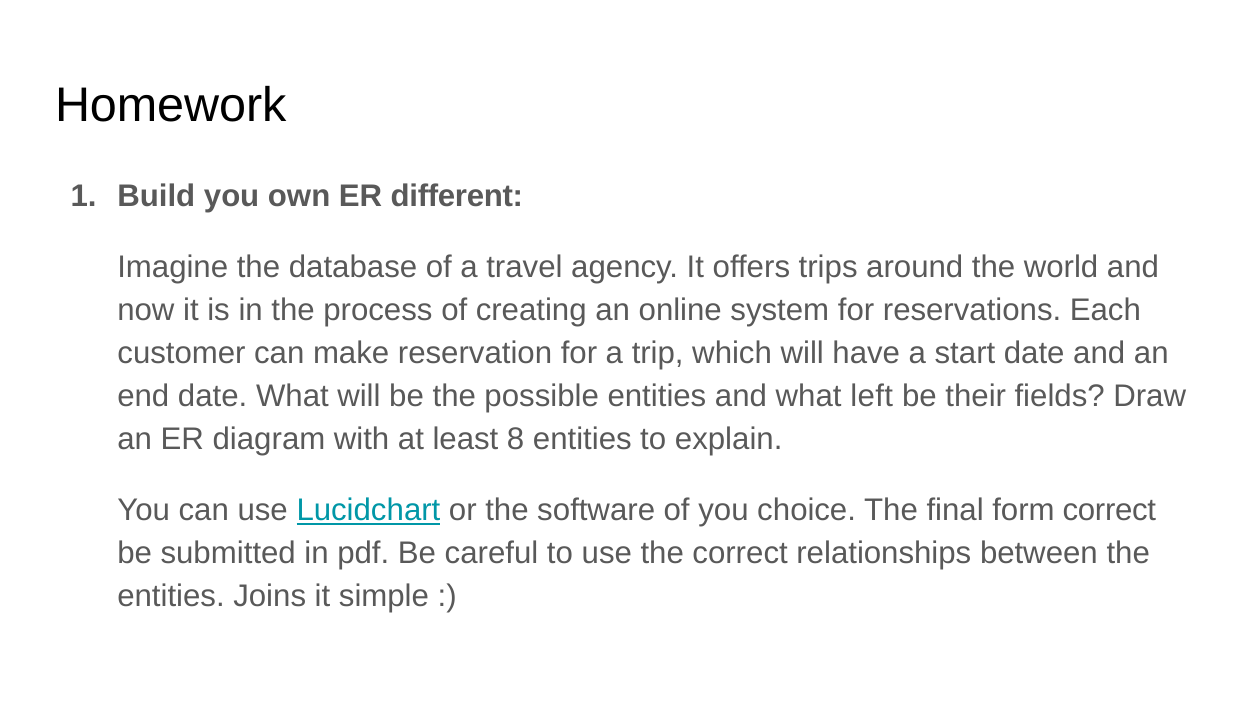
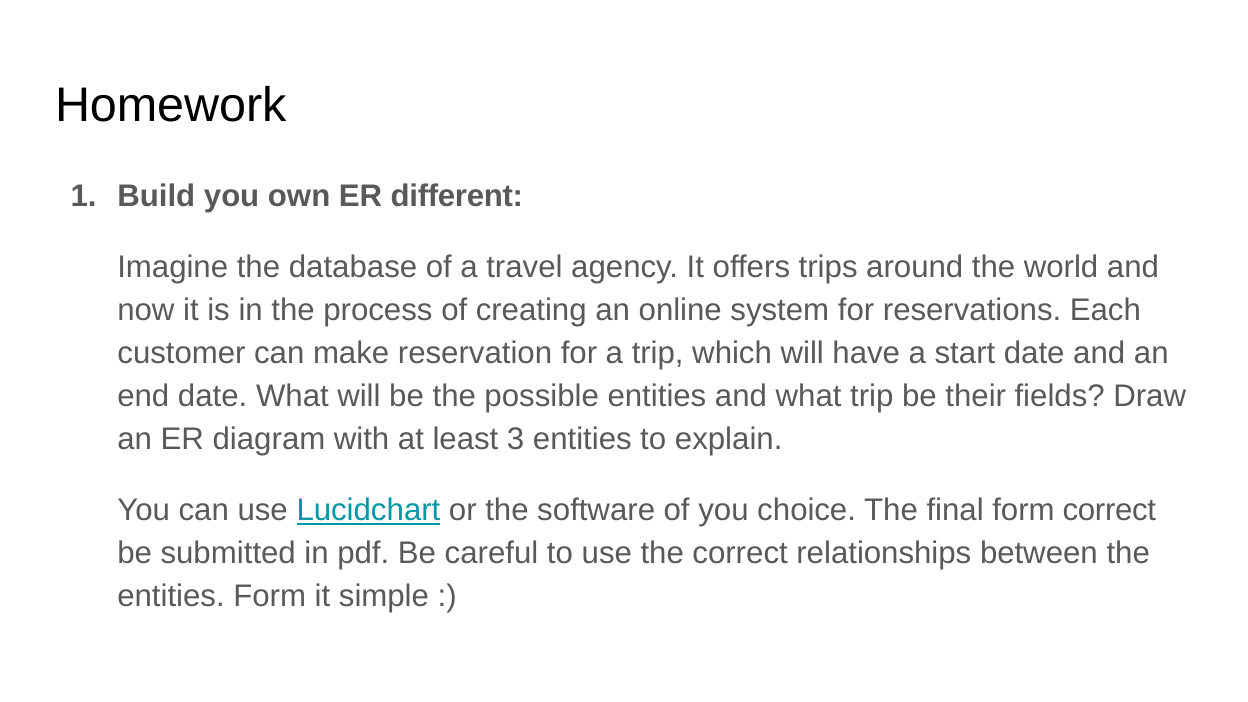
what left: left -> trip
8: 8 -> 3
entities Joins: Joins -> Form
